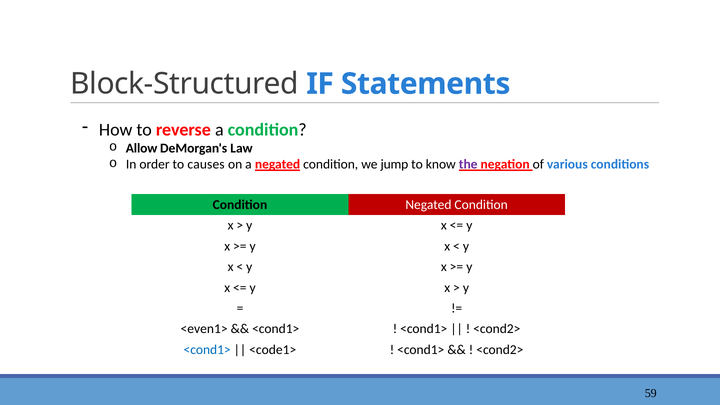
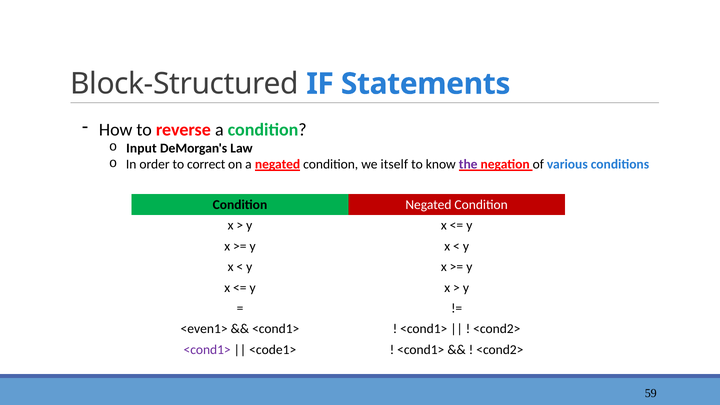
Allow: Allow -> Input
causes: causes -> correct
jump: jump -> itself
<cond1> at (207, 350) colour: blue -> purple
